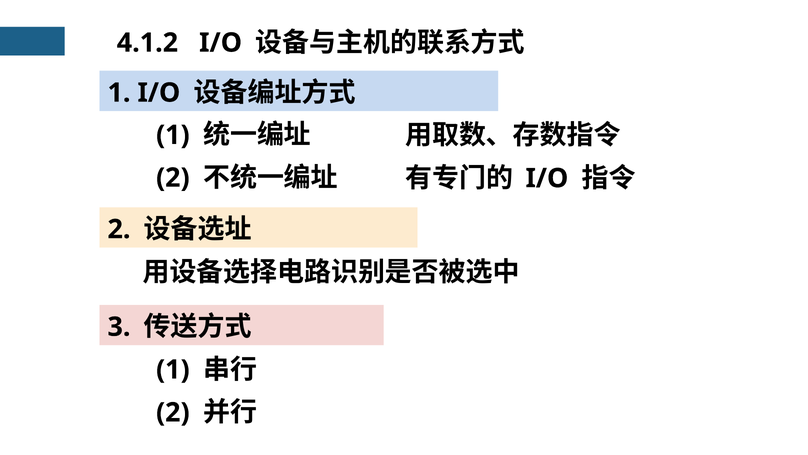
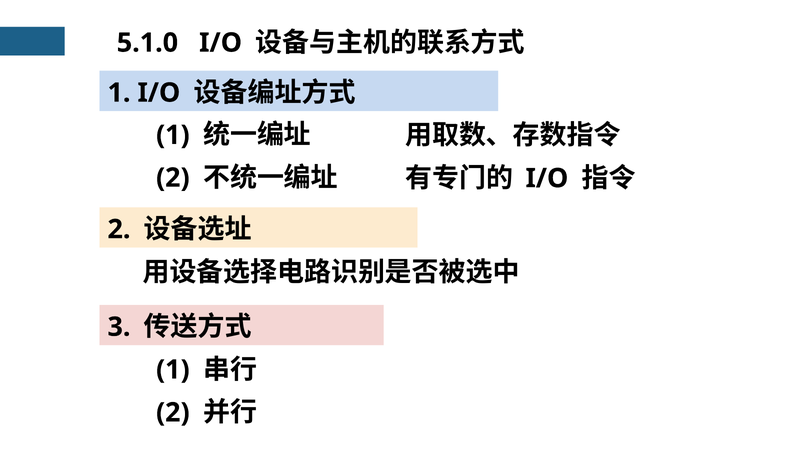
4.1.2: 4.1.2 -> 5.1.0
